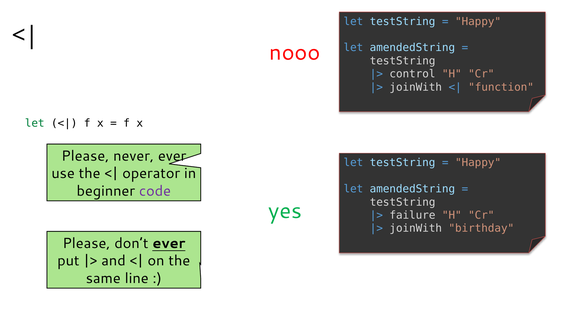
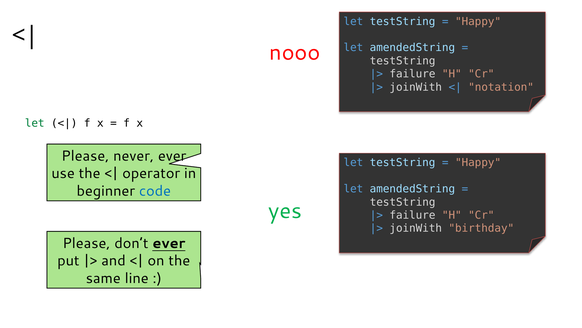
control at (412, 74): control -> failure
function: function -> notation
code colour: purple -> blue
